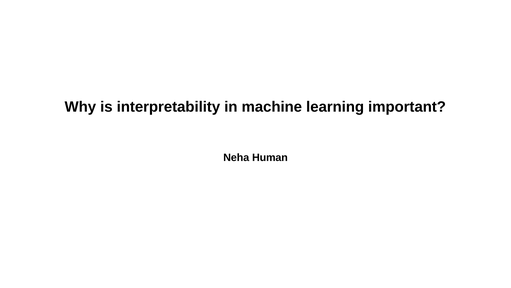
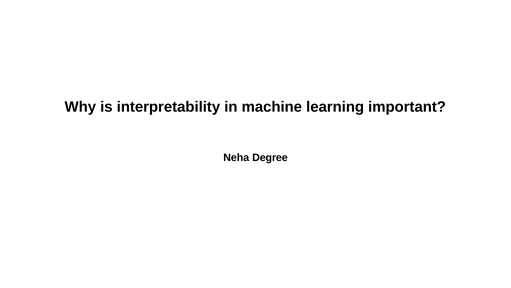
Human: Human -> Degree
